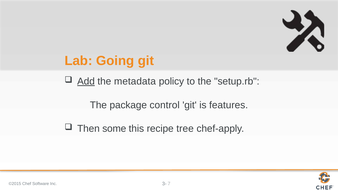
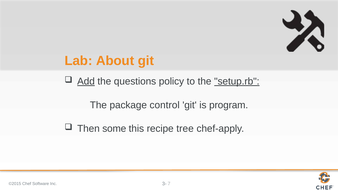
Going: Going -> About
metadata: metadata -> questions
setup.rb underline: none -> present
features: features -> program
